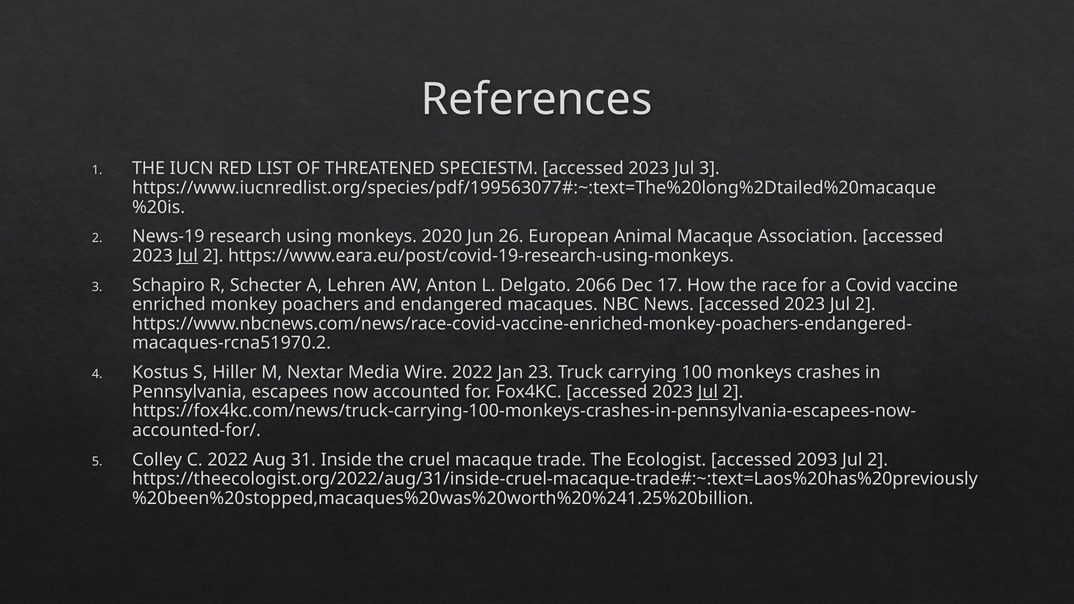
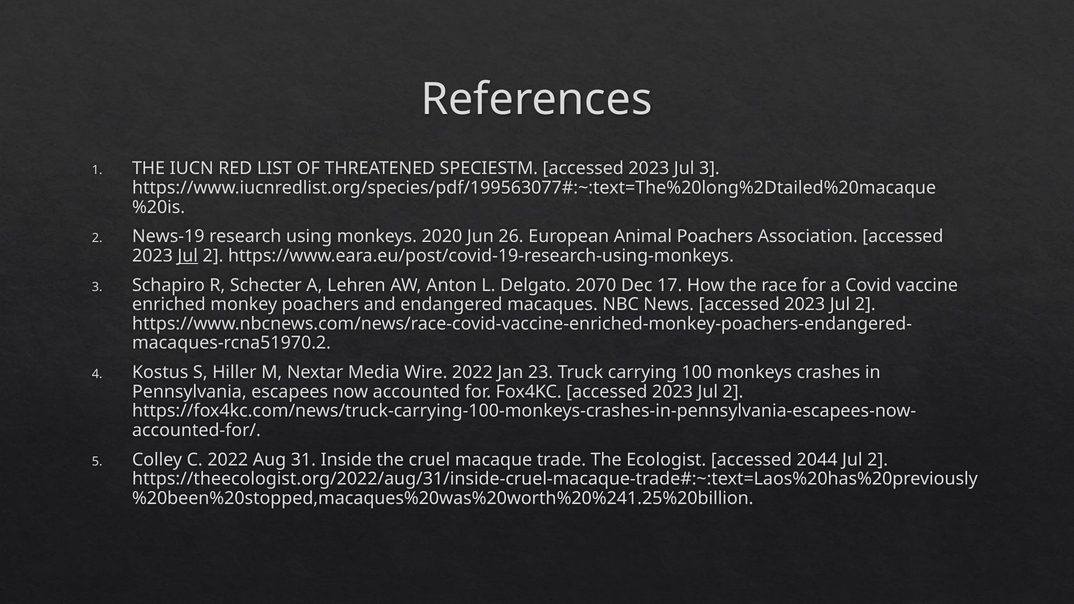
Animal Macaque: Macaque -> Poachers
2066: 2066 -> 2070
Jul at (708, 392) underline: present -> none
2093: 2093 -> 2044
